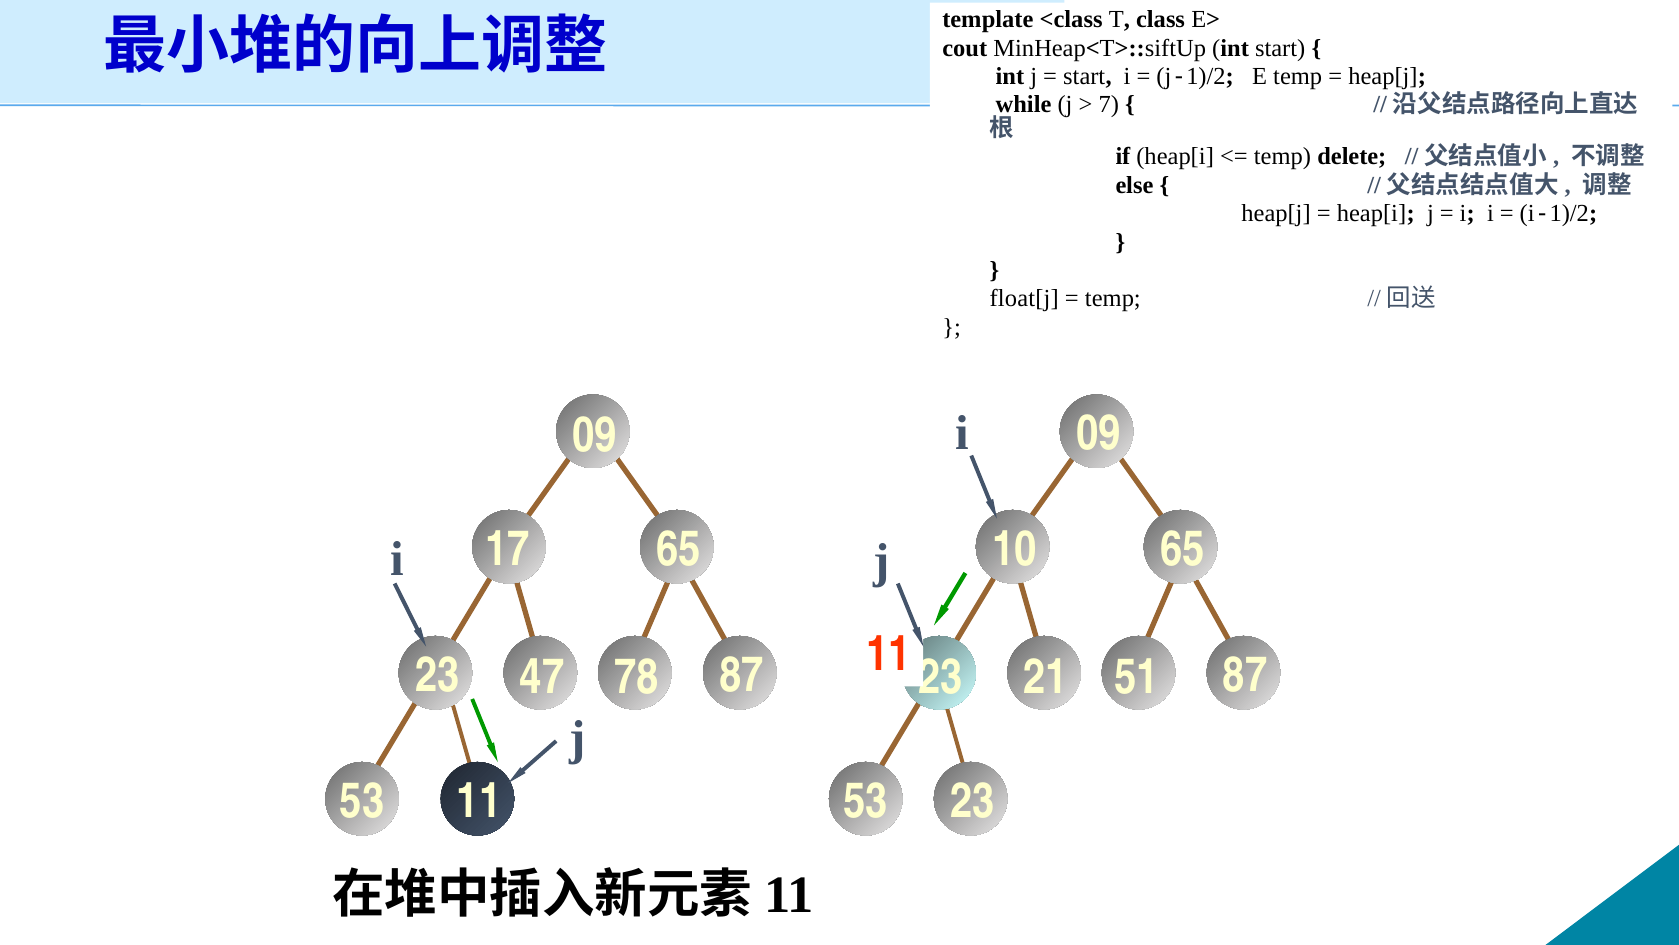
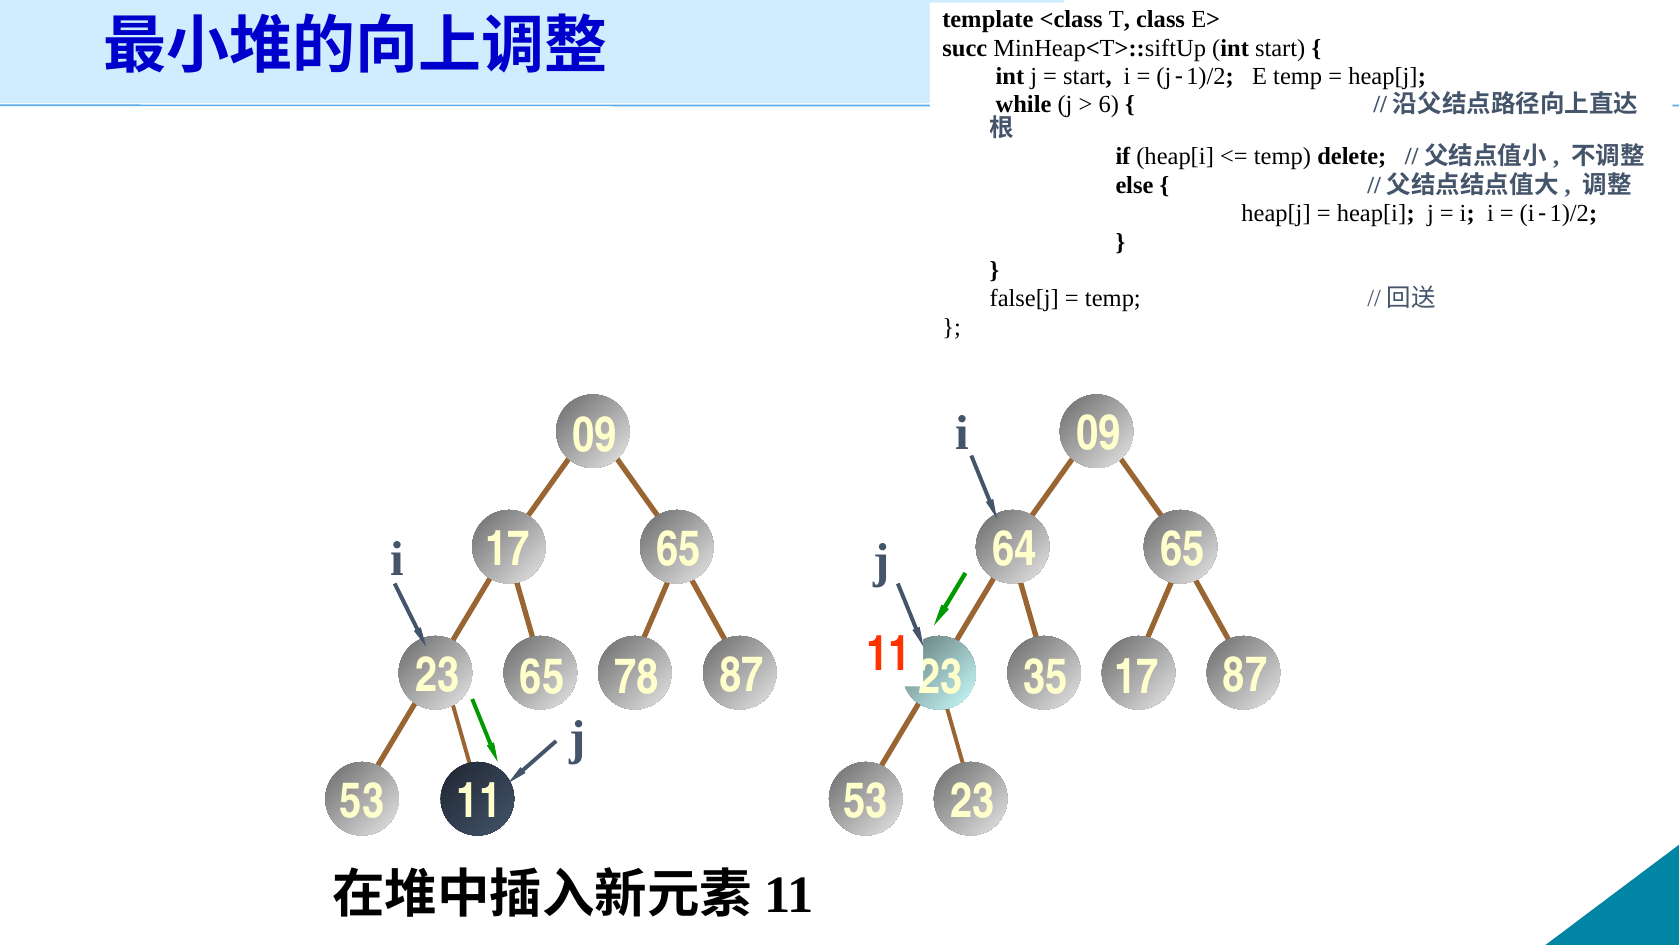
cout: cout -> succ
7: 7 -> 6
float[j: float[j -> false[j
10: 10 -> 64
23 47: 47 -> 65
21: 21 -> 35
78 51: 51 -> 17
